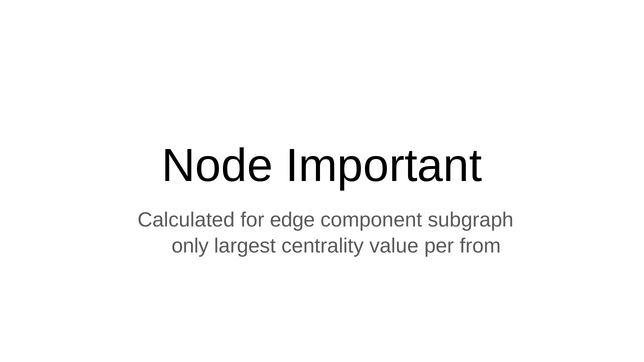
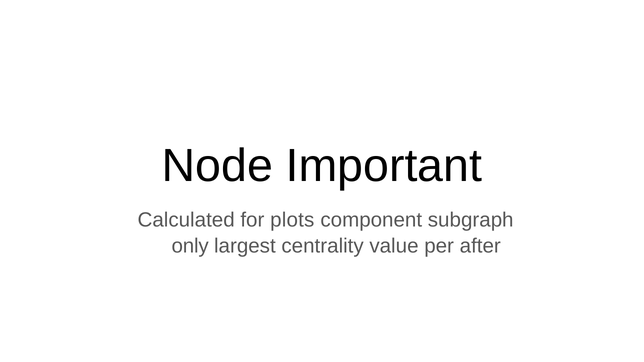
edge: edge -> plots
from: from -> after
